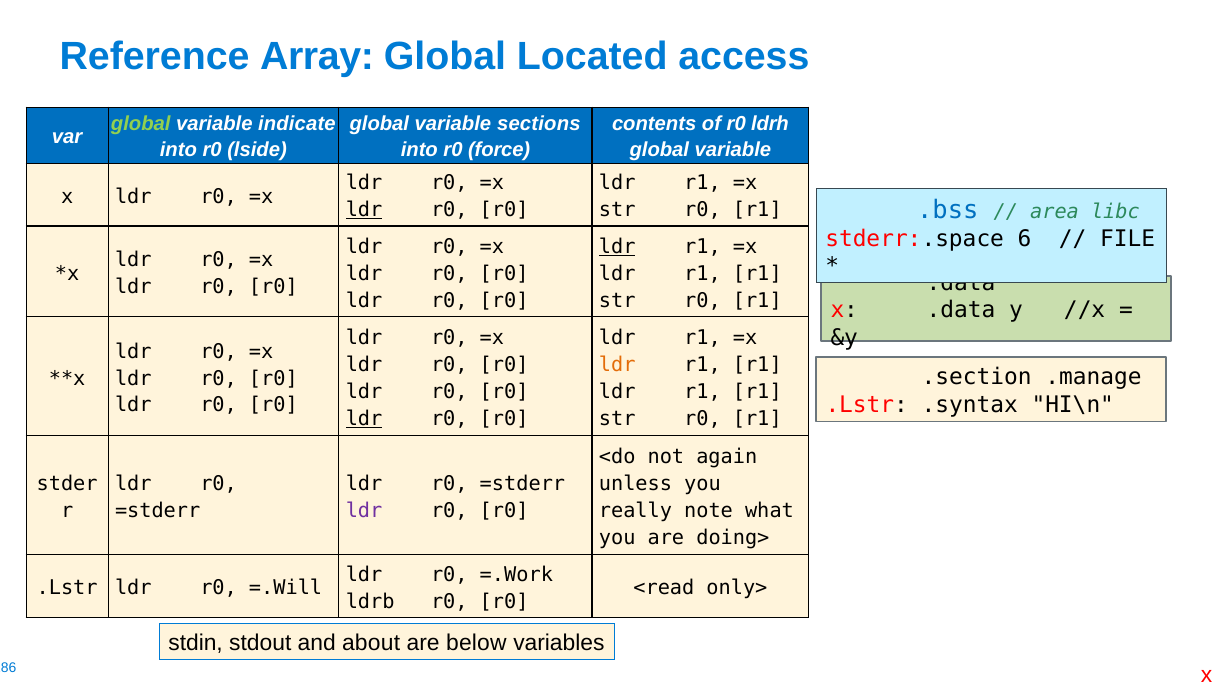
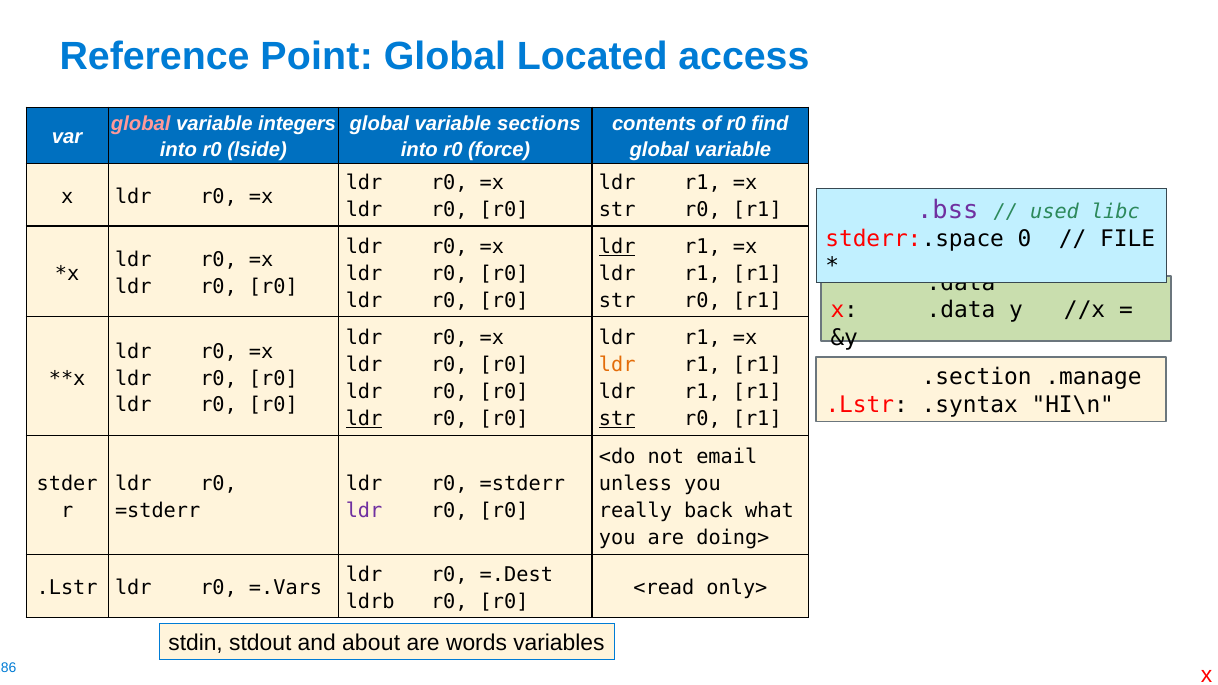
Array: Array -> Point
global at (141, 124) colour: light green -> pink
indicate: indicate -> integers
ldrh: ldrh -> find
.bss colour: blue -> purple
area: area -> used
ldr at (364, 210) underline: present -> none
6: 6 -> 0
str at (617, 419) underline: none -> present
again: again -> email
note: note -> back
=.Work: =.Work -> =.Dest
=.Will: =.Will -> =.Vars
below: below -> words
